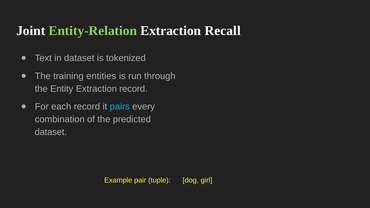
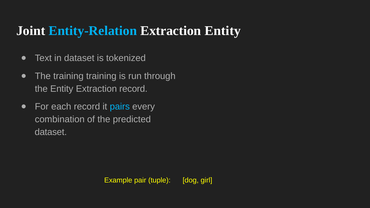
Entity-Relation colour: light green -> light blue
Extraction Recall: Recall -> Entity
training entities: entities -> training
